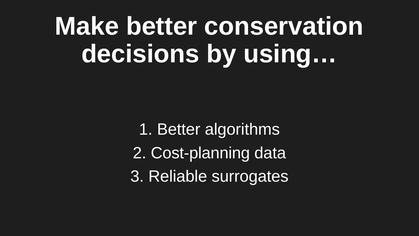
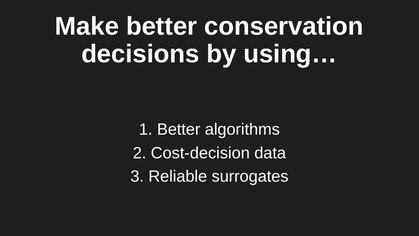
Cost-planning: Cost-planning -> Cost-decision
